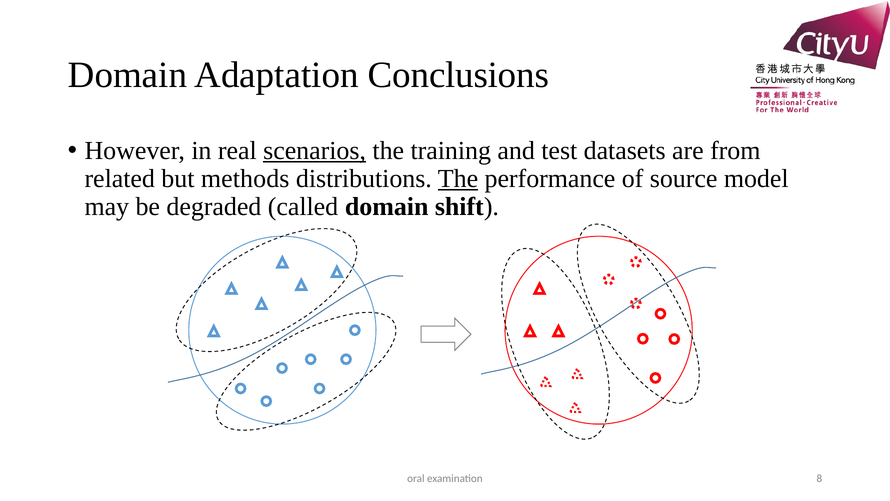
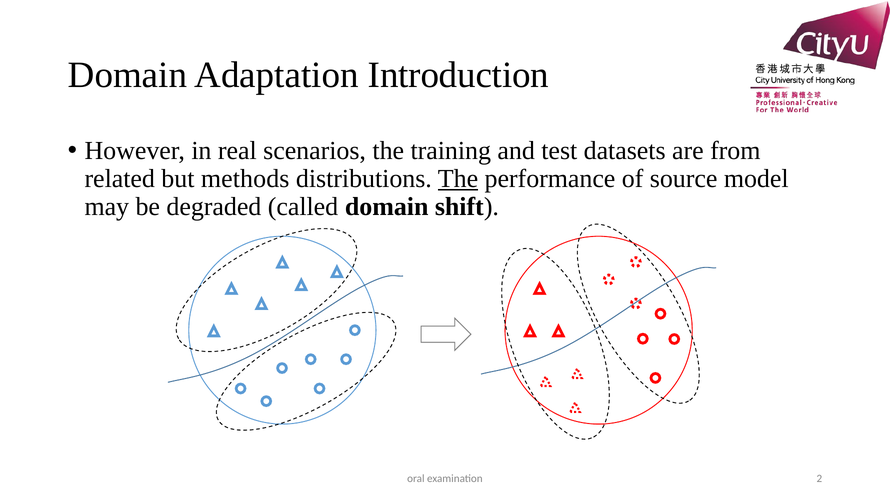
Conclusions: Conclusions -> Introduction
scenarios underline: present -> none
8: 8 -> 2
